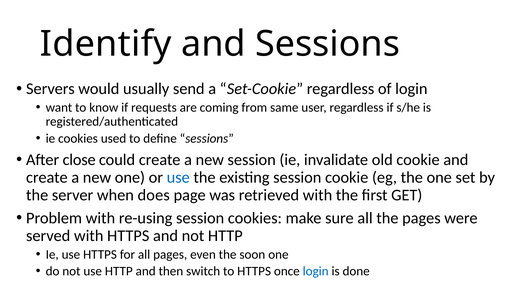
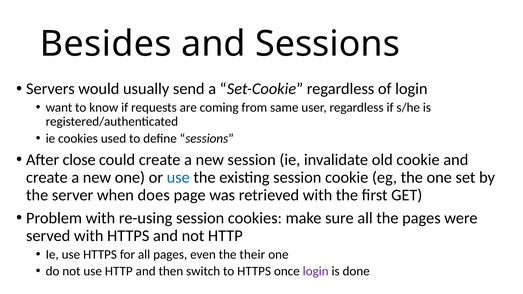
Identify: Identify -> Besides
soon: soon -> their
login at (316, 271) colour: blue -> purple
